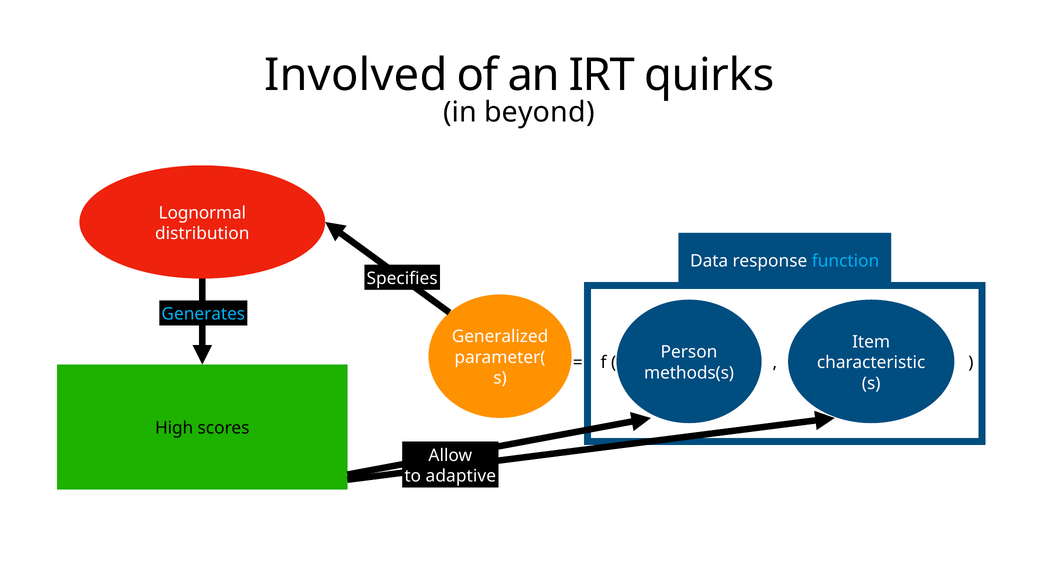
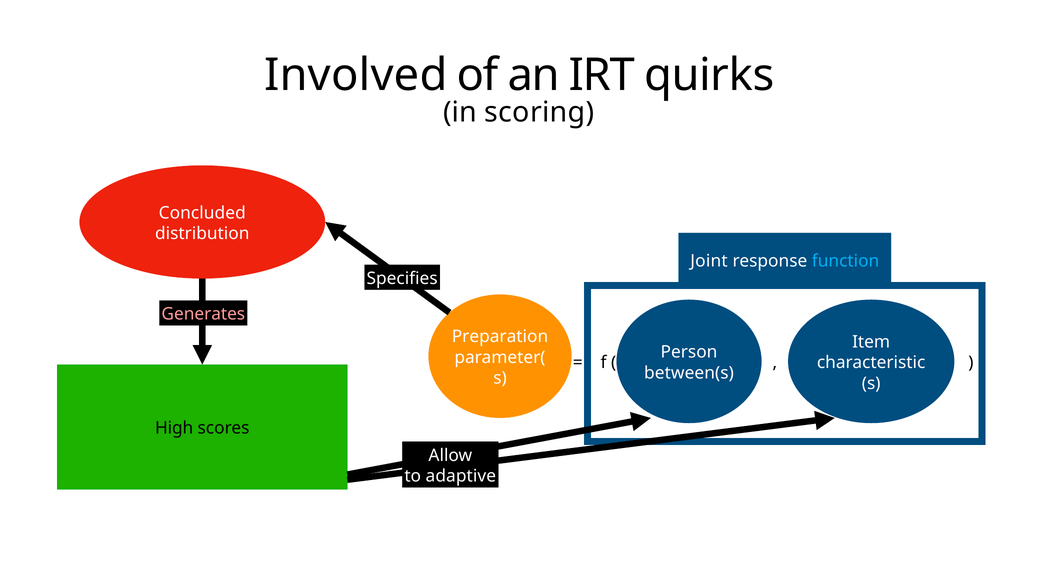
beyond: beyond -> scoring
Lognormal: Lognormal -> Concluded
Data: Data -> Joint
Generates colour: light blue -> pink
Generalized: Generalized -> Preparation
methods(s: methods(s -> between(s
